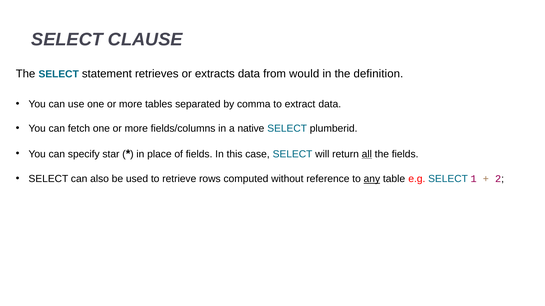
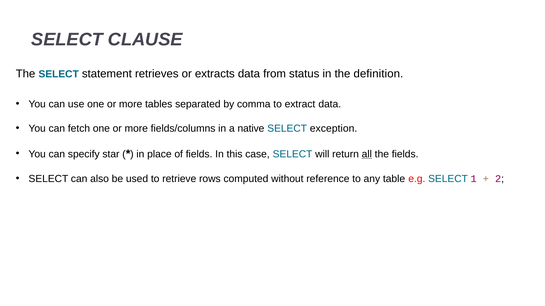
would: would -> status
plumberid: plumberid -> exception
any underline: present -> none
